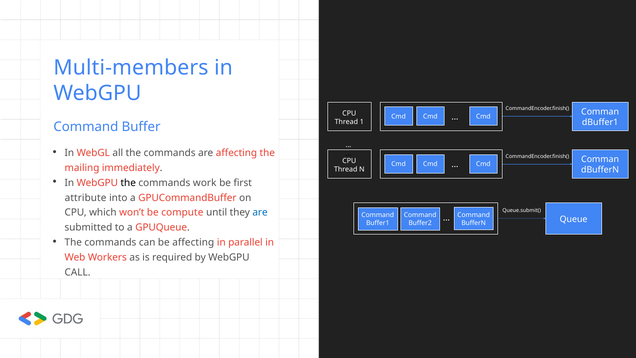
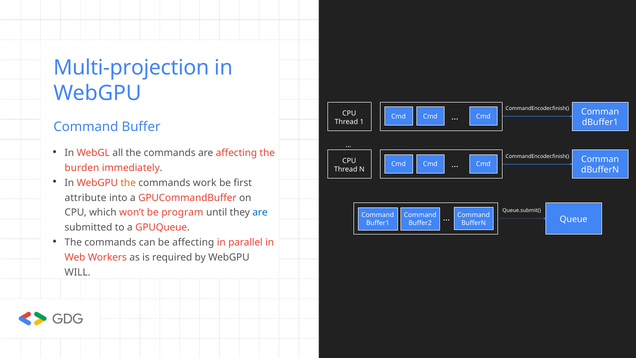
Multi-members: Multi-members -> Multi-projection
mailing: mailing -> burden
the at (128, 183) colour: black -> orange
compute: compute -> program
CALL: CALL -> WILL
